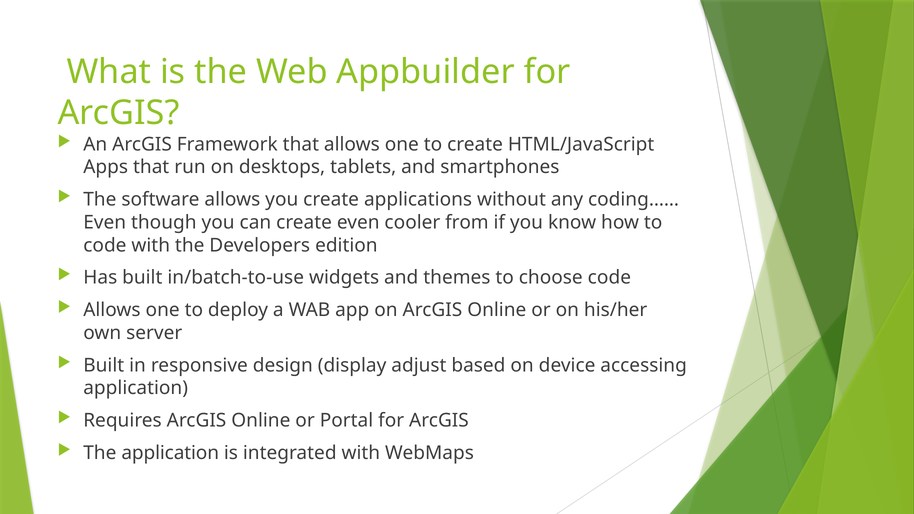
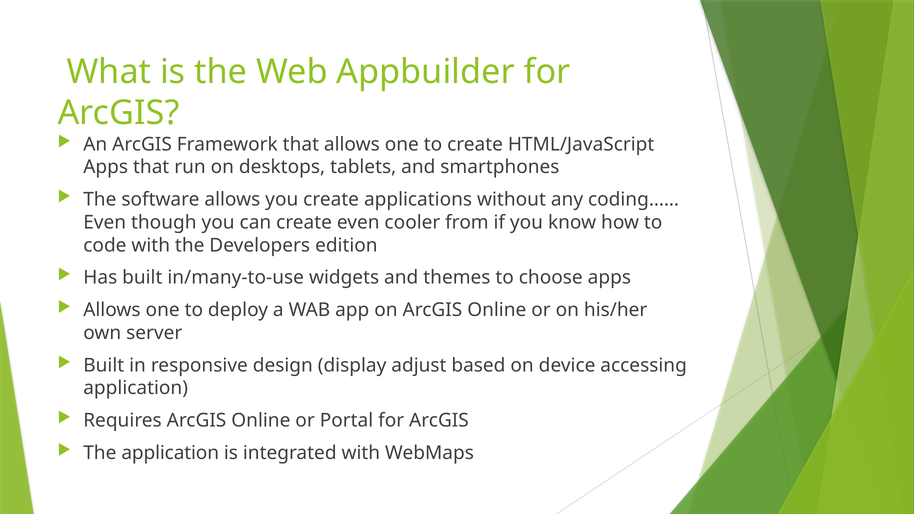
in/batch-to-use: in/batch-to-use -> in/many-to-use
choose code: code -> apps
